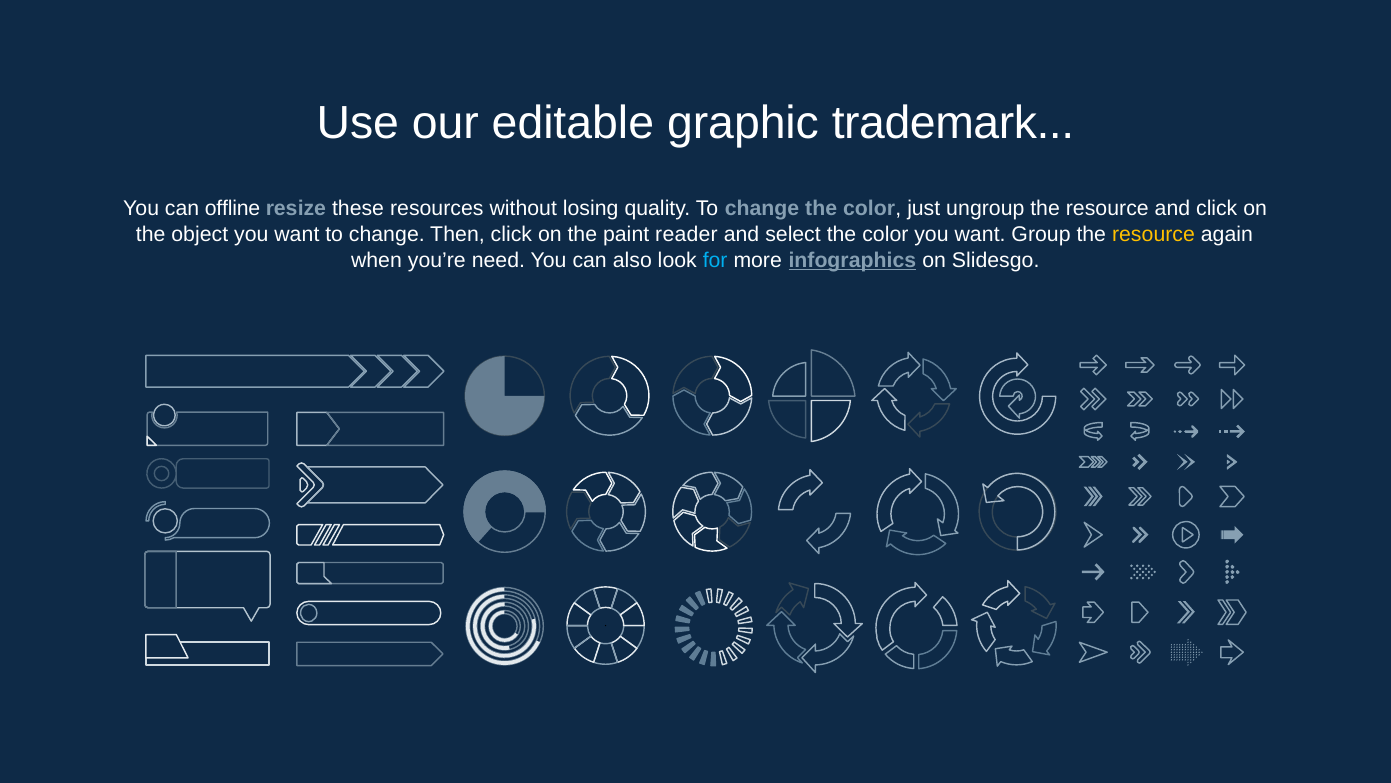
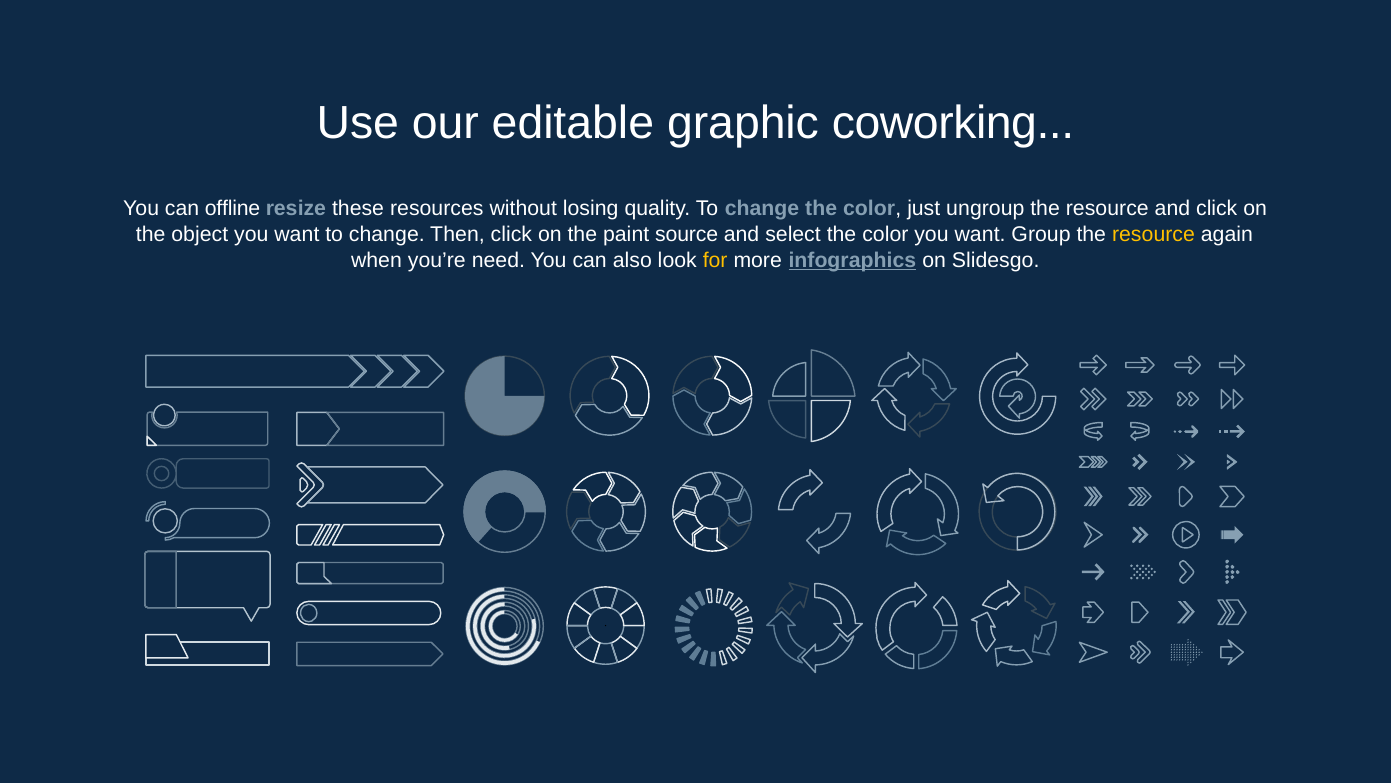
trademark: trademark -> coworking
reader: reader -> source
for colour: light blue -> yellow
